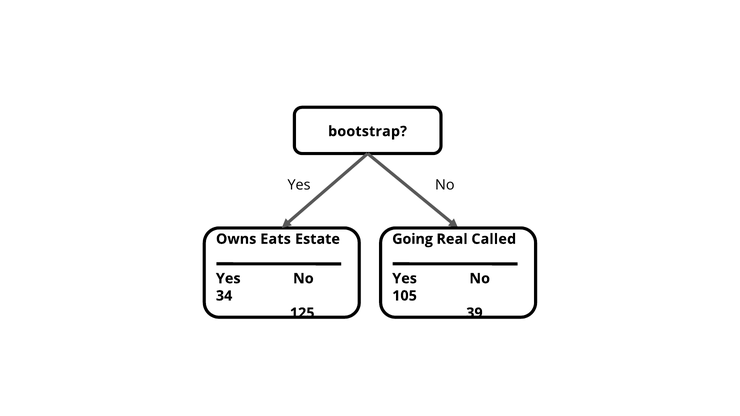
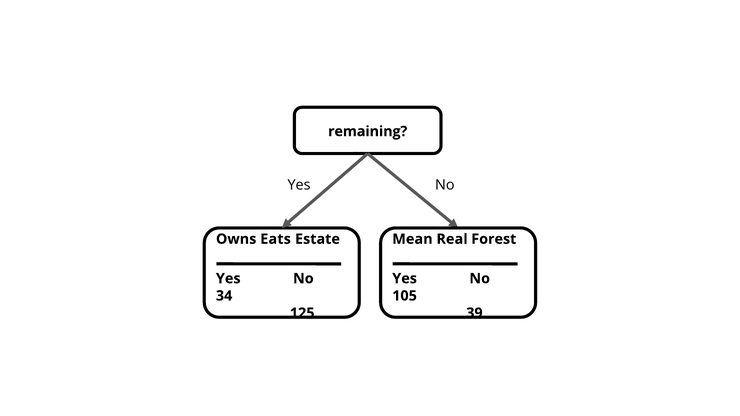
bootstrap: bootstrap -> remaining
Going: Going -> Mean
Called: Called -> Forest
